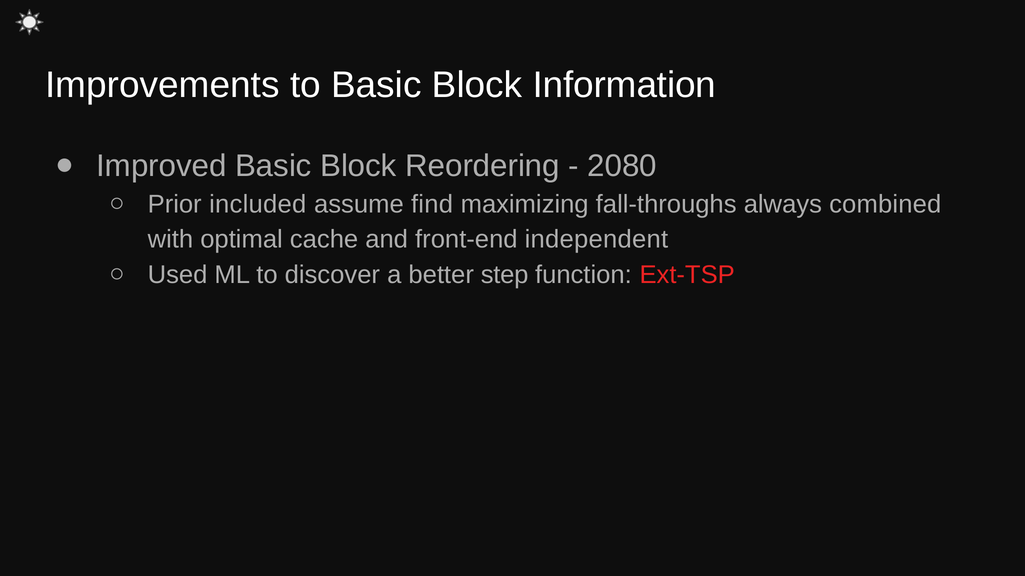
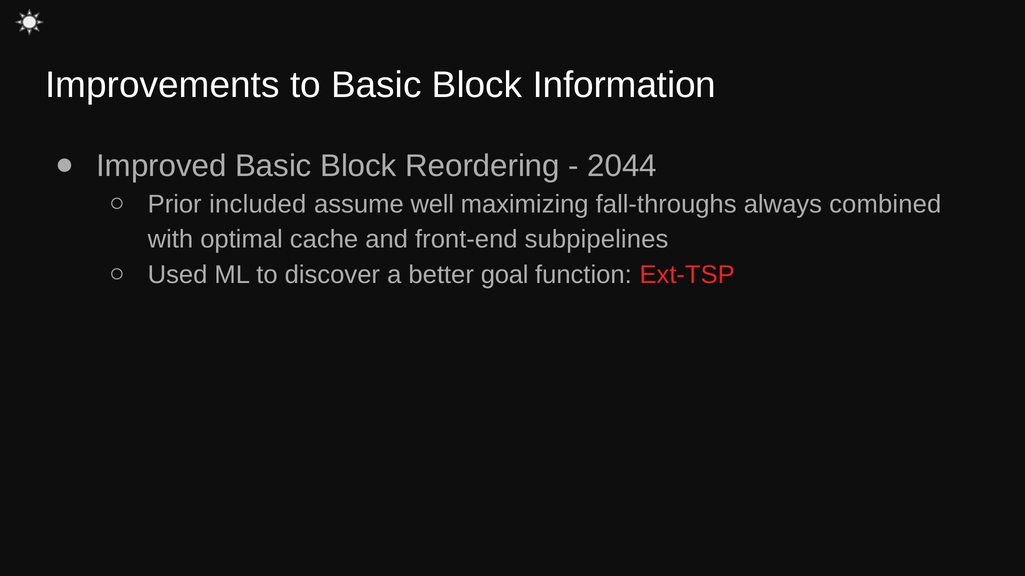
2080: 2080 -> 2044
find: find -> well
independent: independent -> subpipelines
step: step -> goal
